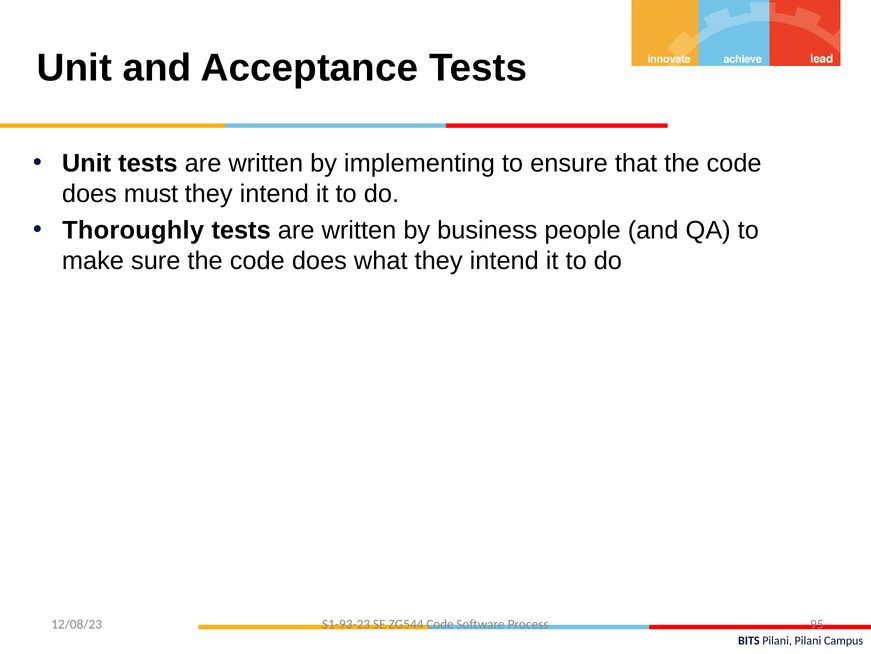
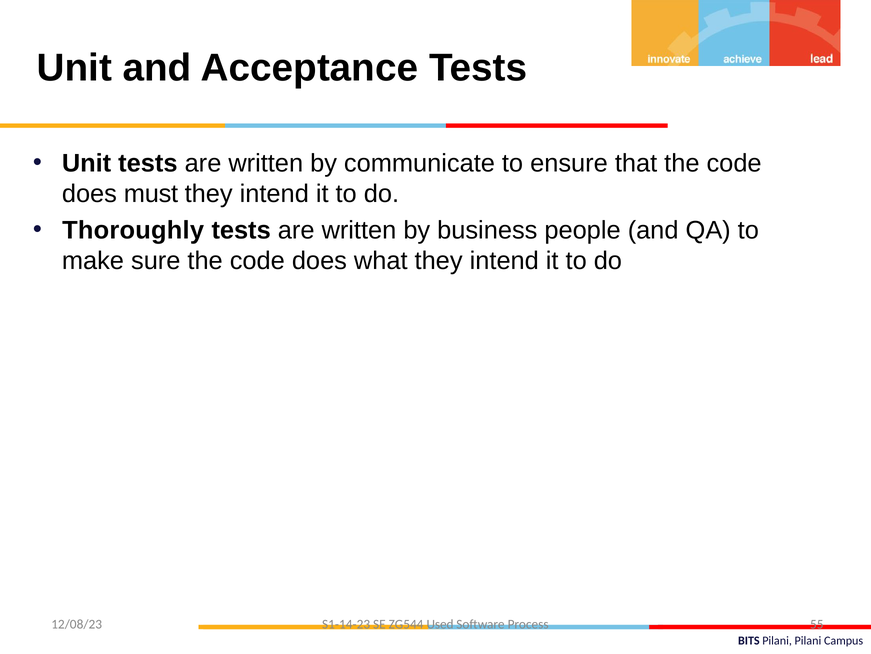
implementing: implementing -> communicate
S1-93-23: S1-93-23 -> S1-14-23
ZG544 Code: Code -> Used
95: 95 -> 55
